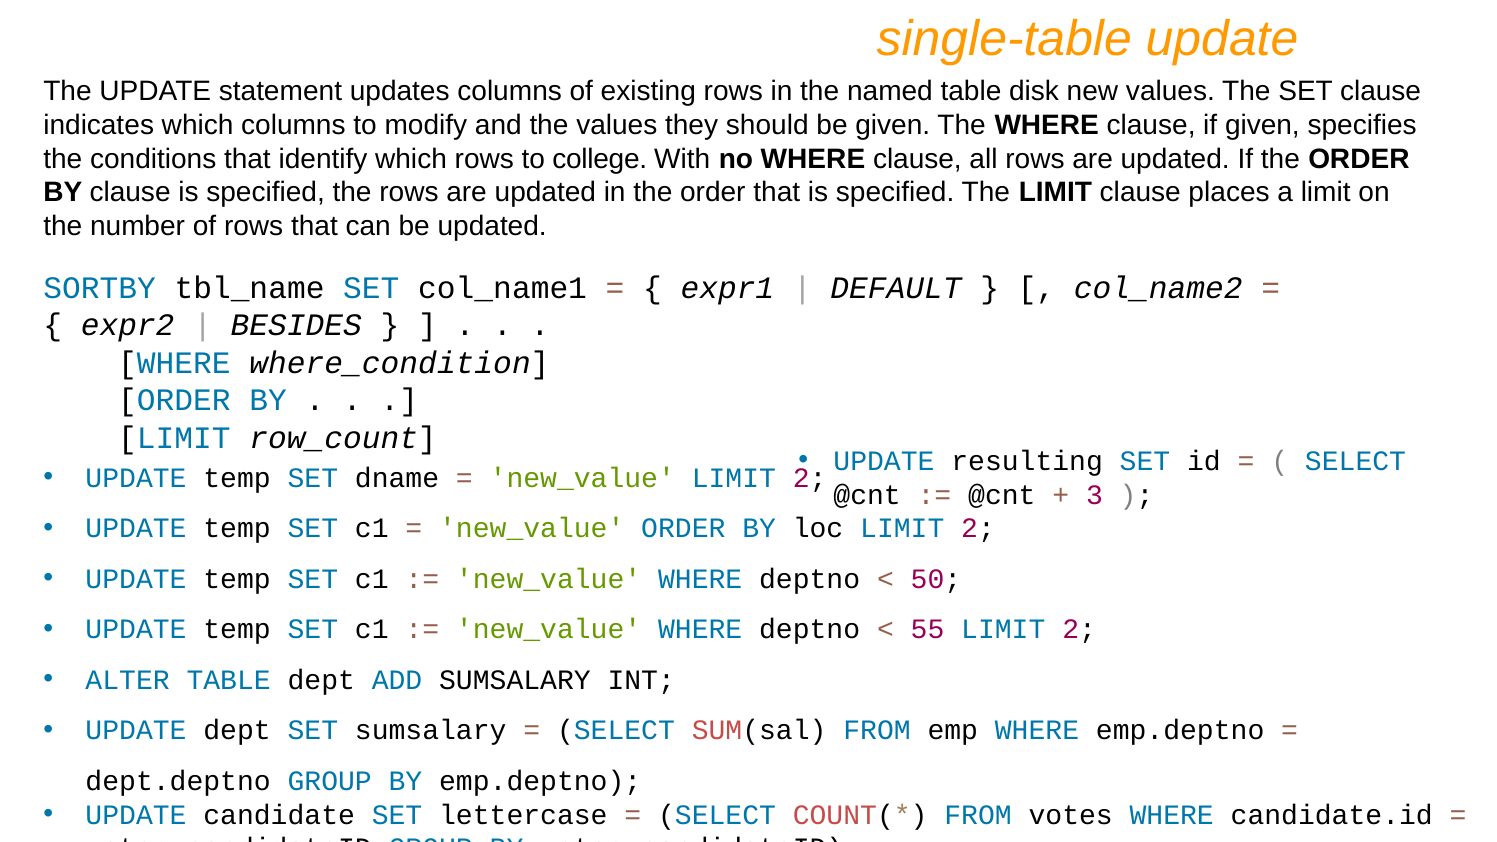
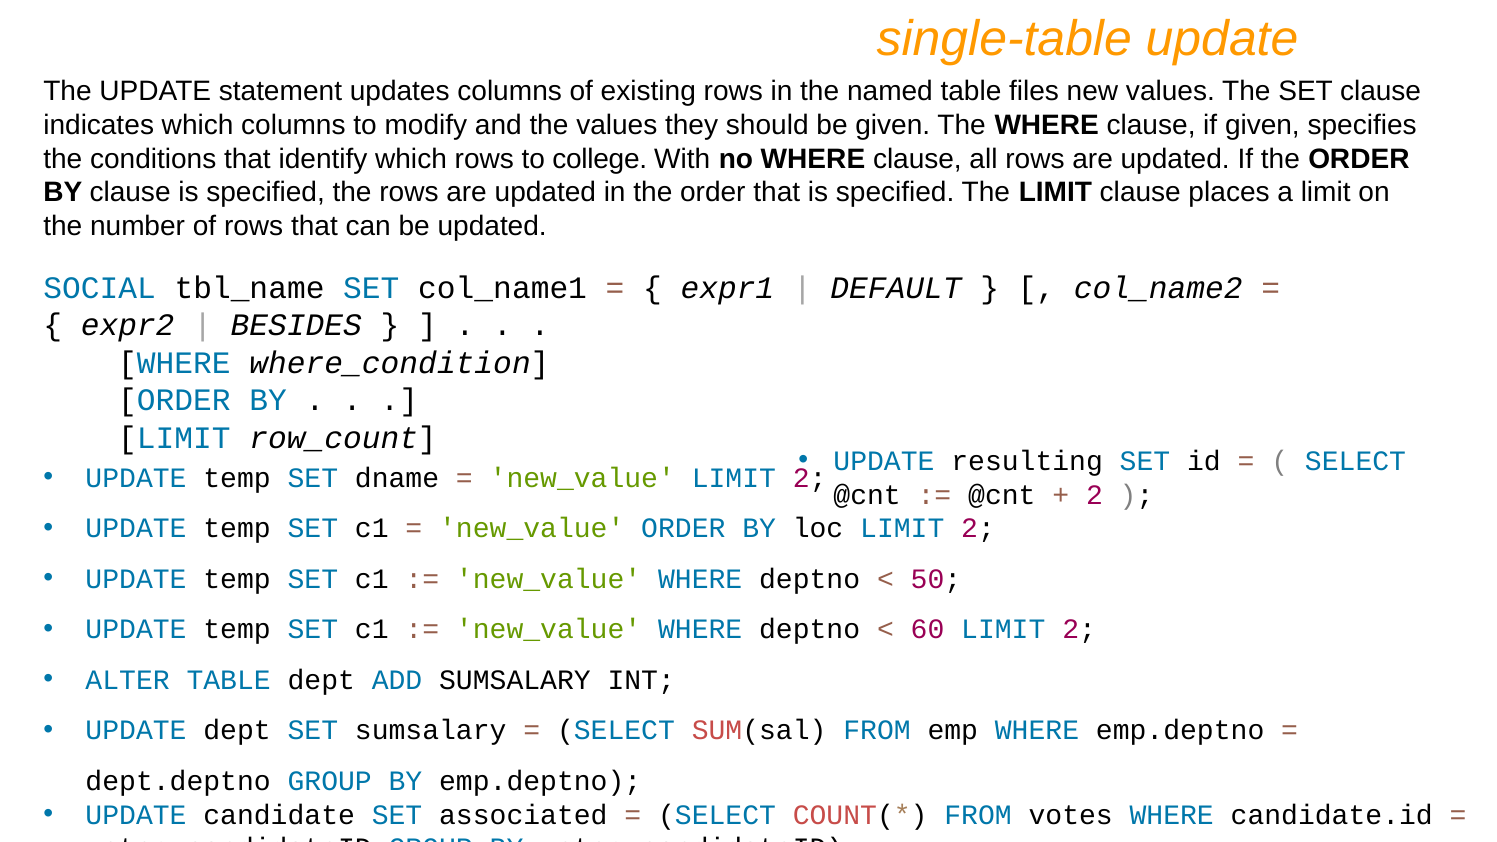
disk: disk -> files
SORTBY: SORTBY -> SOCIAL
3 at (1094, 495): 3 -> 2
55: 55 -> 60
lettercase: lettercase -> associated
